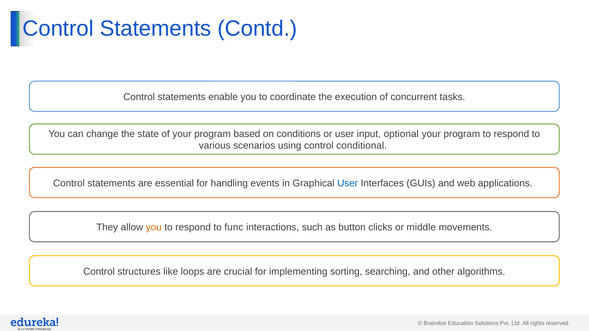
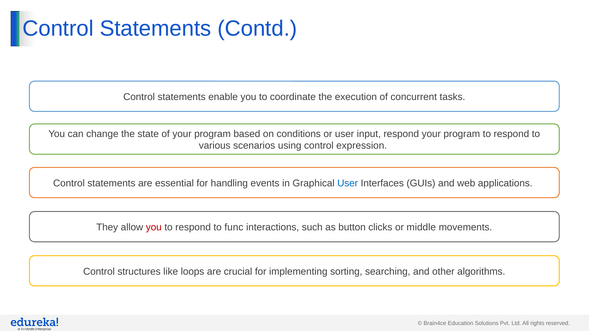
input optional: optional -> respond
conditional: conditional -> expression
you at (154, 228) colour: orange -> red
